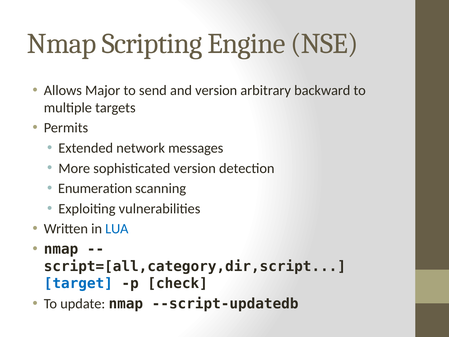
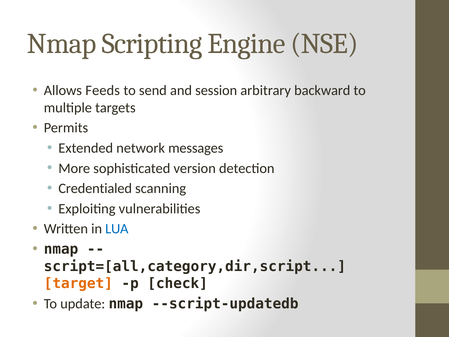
Major: Major -> Feeds
and version: version -> session
Enumeration: Enumeration -> Credentialed
target colour: blue -> orange
